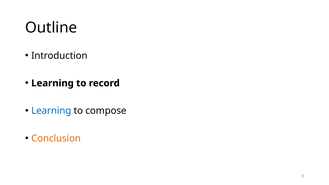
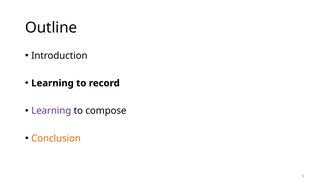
Learning at (51, 111) colour: blue -> purple
